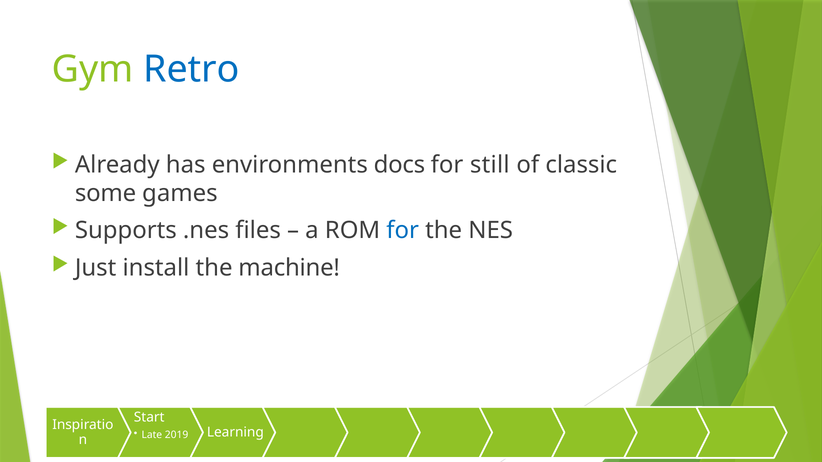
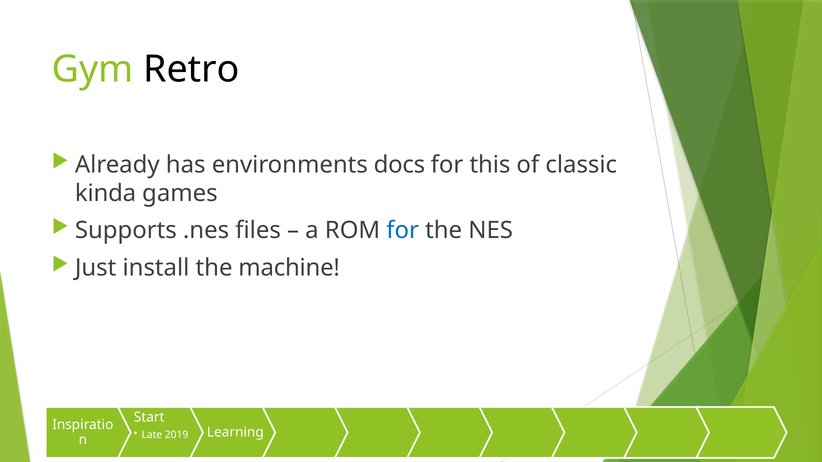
Retro colour: blue -> black
still: still -> this
some: some -> kinda
